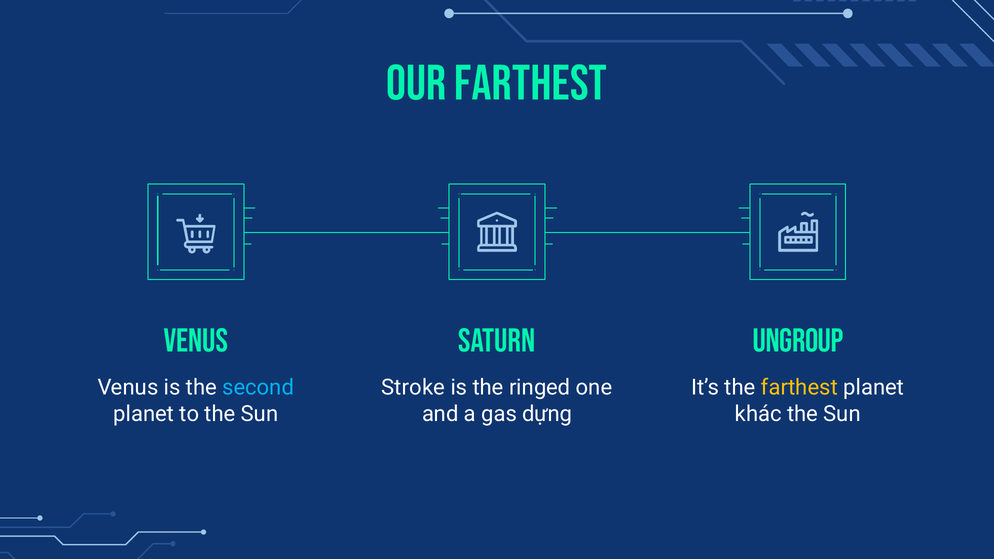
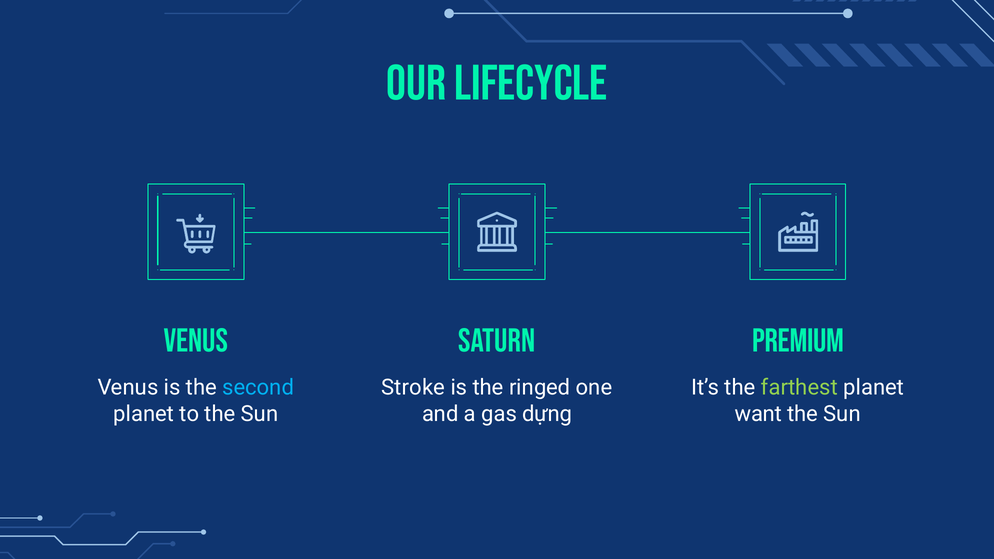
OUR FARTHEST: FARTHEST -> LIFECYCLE
UNGROUP: UNGROUP -> PREMIUM
farthest at (799, 388) colour: yellow -> light green
khác: khác -> want
